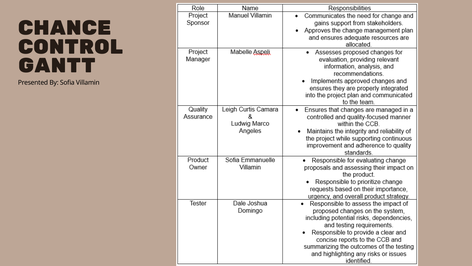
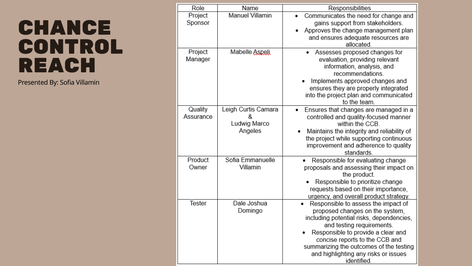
GANTT: GANTT -> REACH
